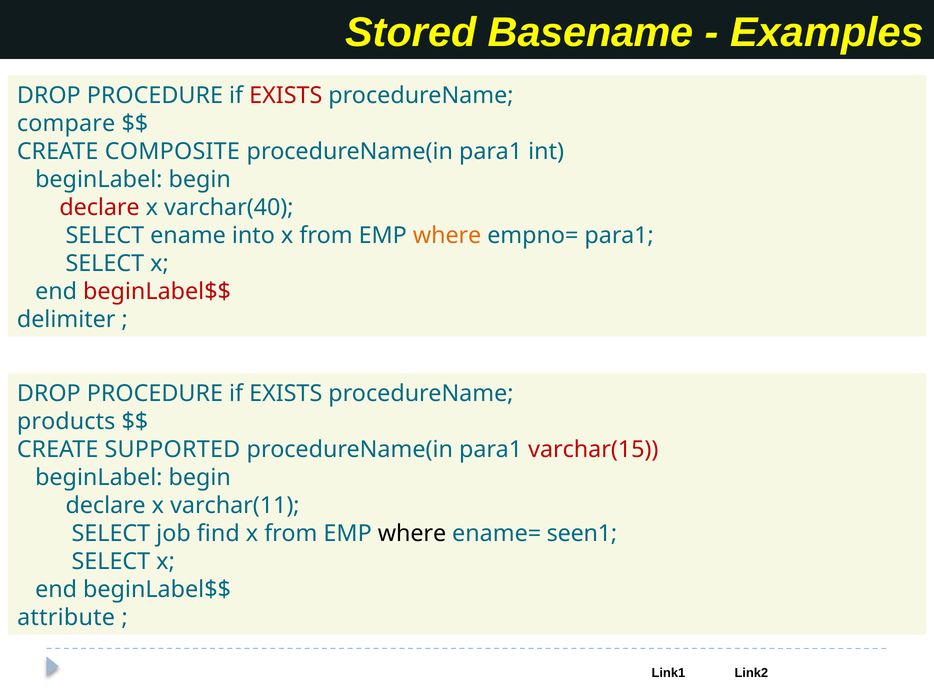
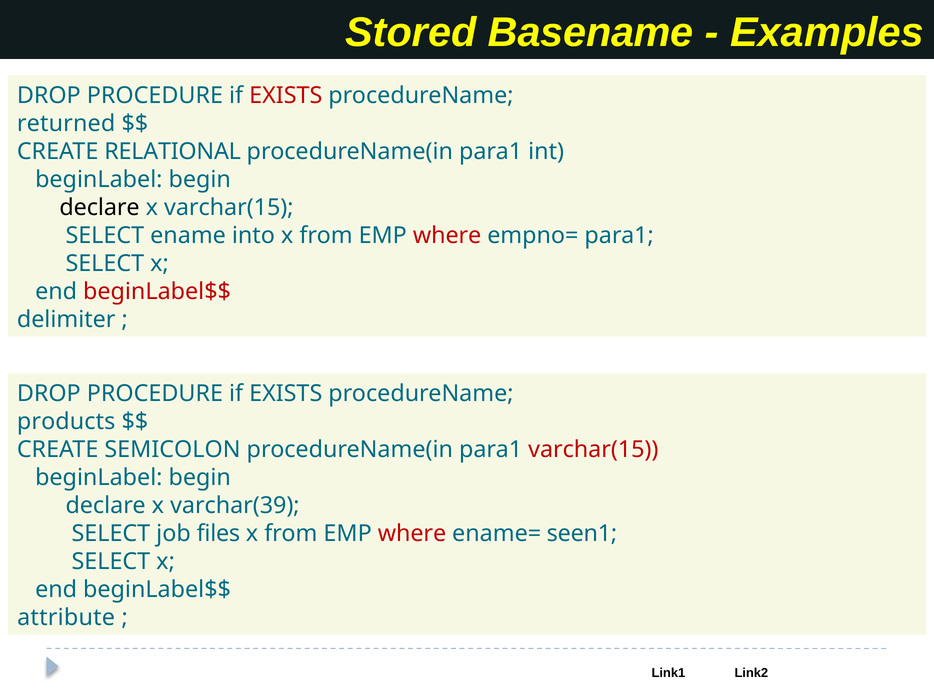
compare: compare -> returned
COMPOSITE: COMPOSITE -> RELATIONAL
declare at (100, 208) colour: red -> black
x varchar(40: varchar(40 -> varchar(15
where at (447, 236) colour: orange -> red
SUPPORTED: SUPPORTED -> SEMICOLON
varchar(11: varchar(11 -> varchar(39
find: find -> files
where at (412, 534) colour: black -> red
